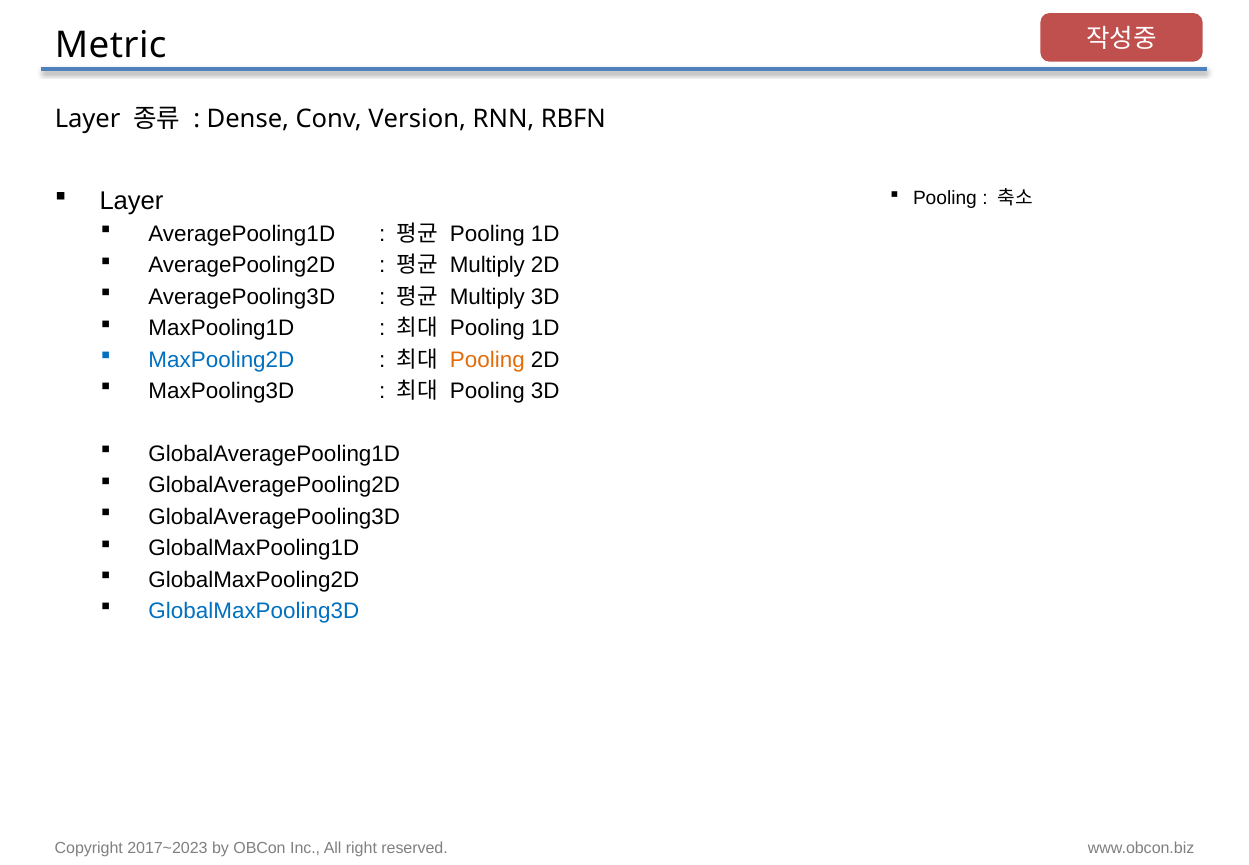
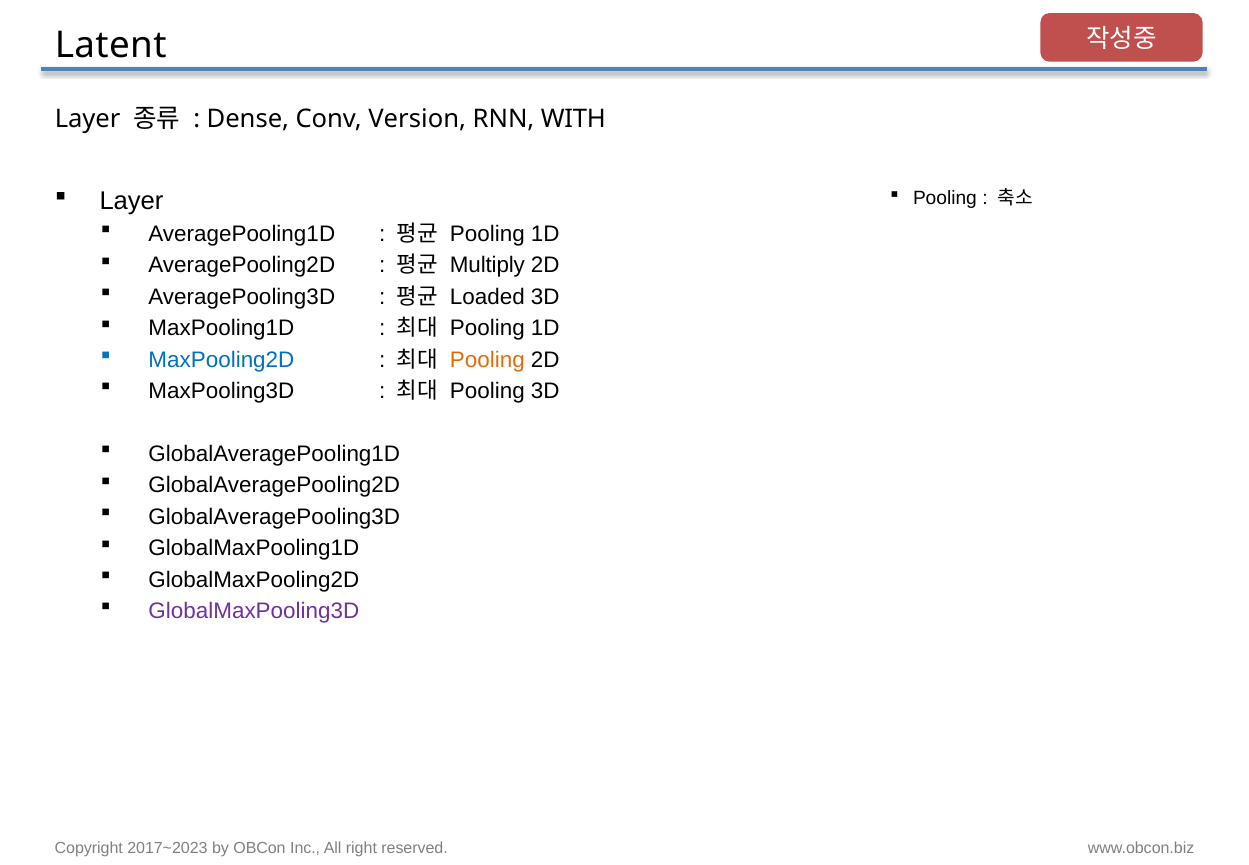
Metric: Metric -> Latent
RBFN: RBFN -> WITH
Multiply at (487, 297): Multiply -> Loaded
GlobalMaxPooling3D colour: blue -> purple
